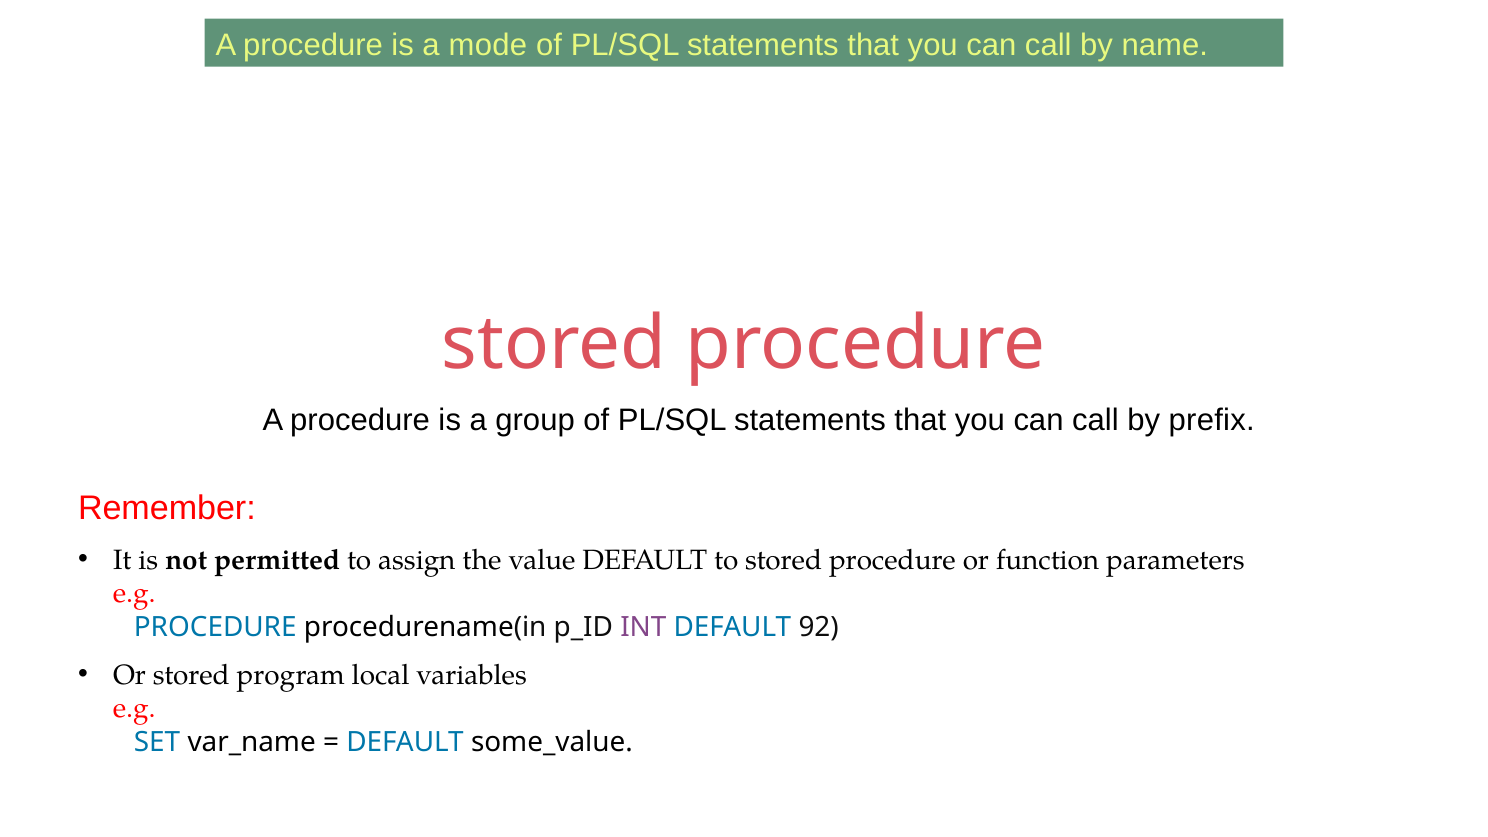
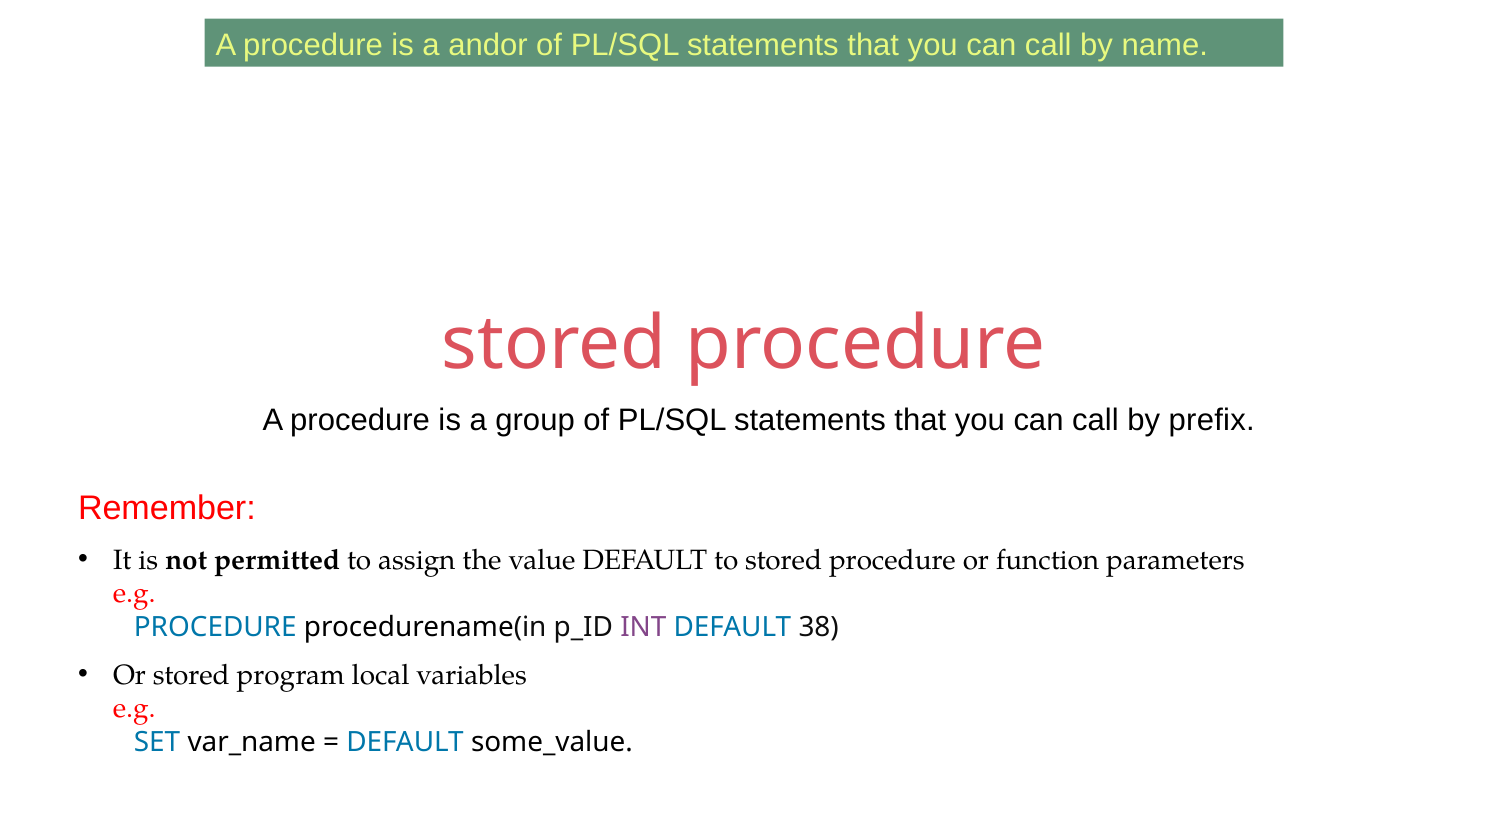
mode: mode -> andor
92: 92 -> 38
